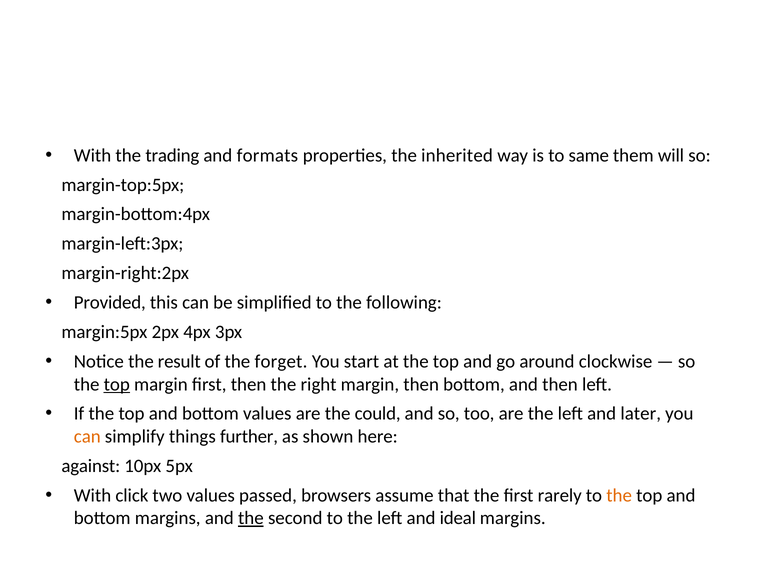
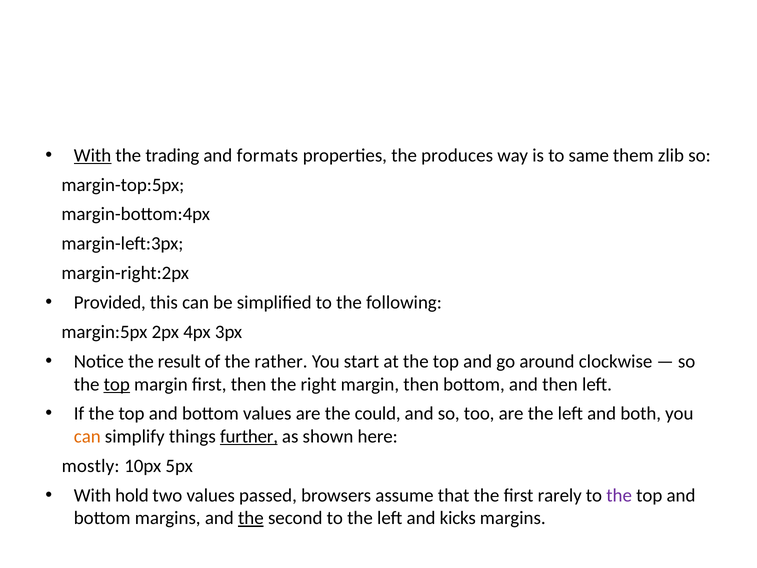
With at (93, 155) underline: none -> present
inherited: inherited -> produces
will: will -> zlib
forget: forget -> rather
later: later -> both
further underline: none -> present
against: against -> mostly
click: click -> hold
the at (619, 495) colour: orange -> purple
ideal: ideal -> kicks
